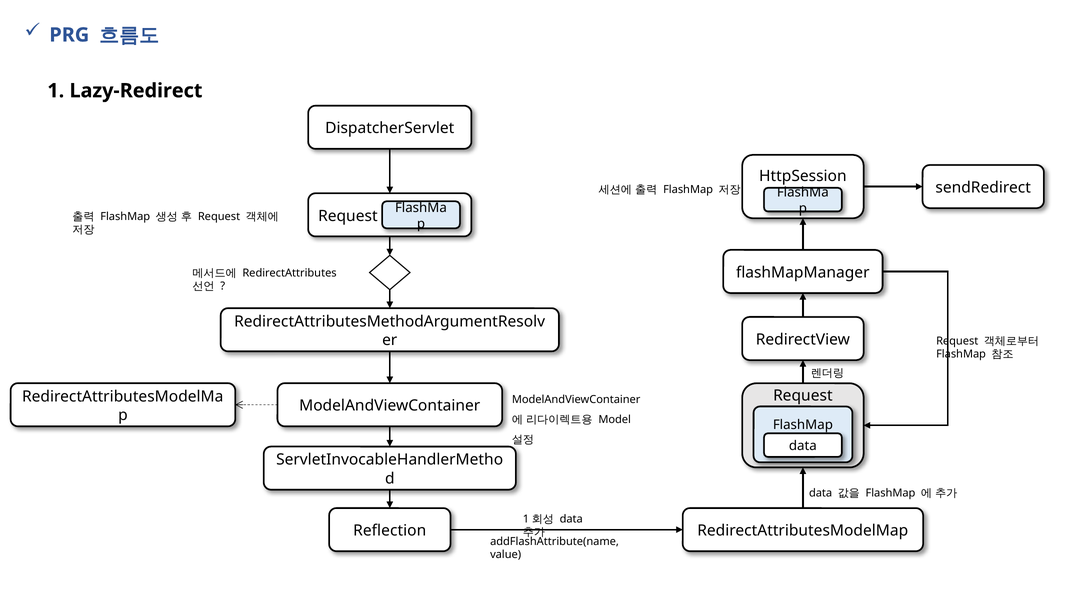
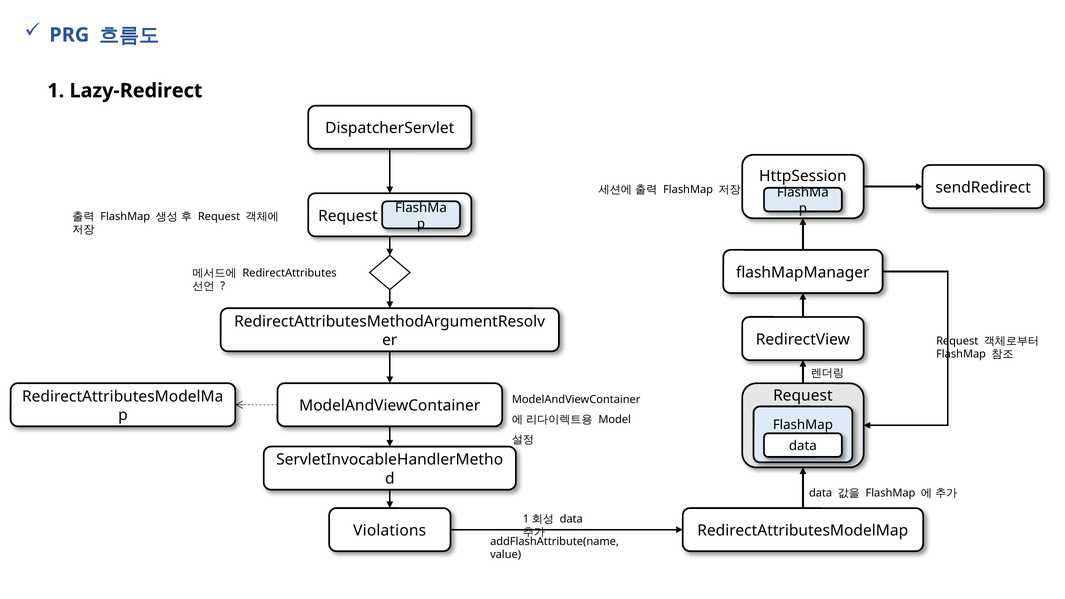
Reflection: Reflection -> Violations
